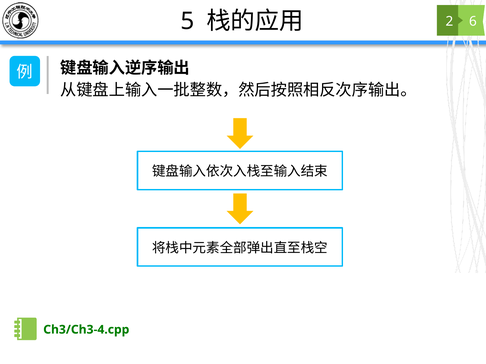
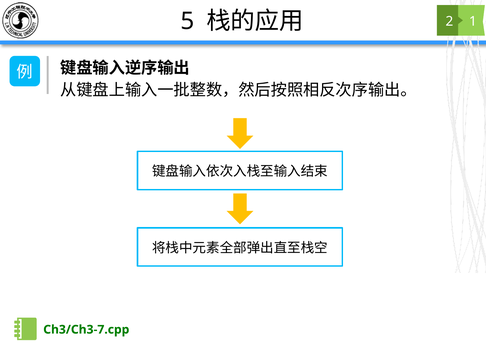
6: 6 -> 1
Ch3/Ch3-4.cpp: Ch3/Ch3-4.cpp -> Ch3/Ch3-7.cpp
